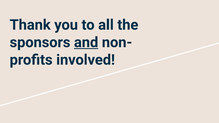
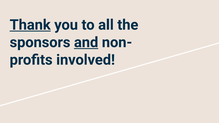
Thank underline: none -> present
